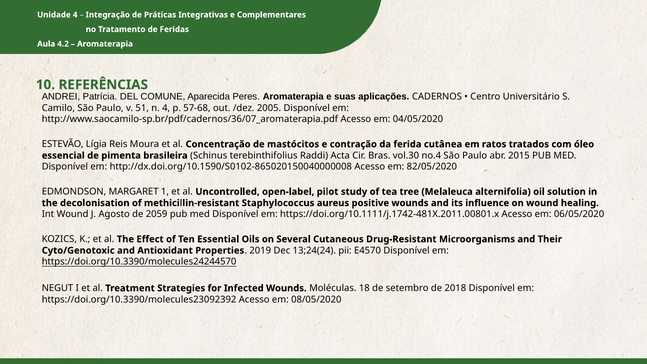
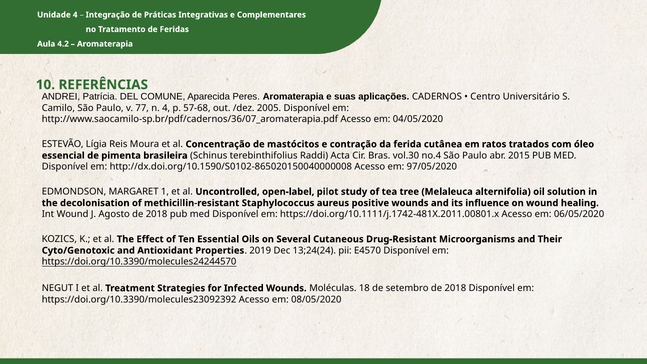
51: 51 -> 77
82/05/2020: 82/05/2020 -> 97/05/2020
Agosto de 2059: 2059 -> 2018
